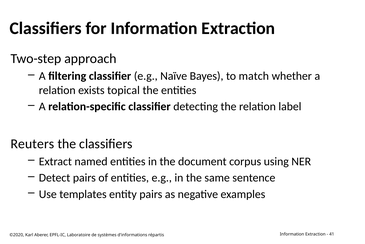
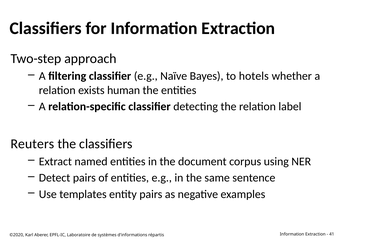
match: match -> hotels
topical: topical -> human
